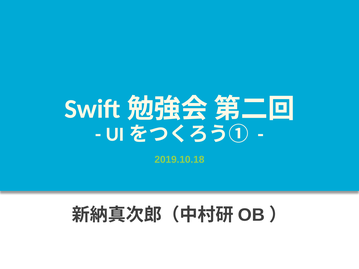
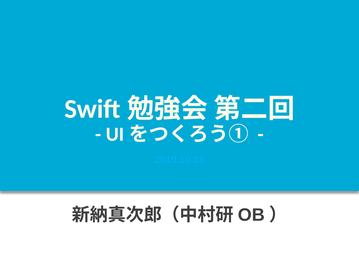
2019.10.18 colour: light green -> light blue
